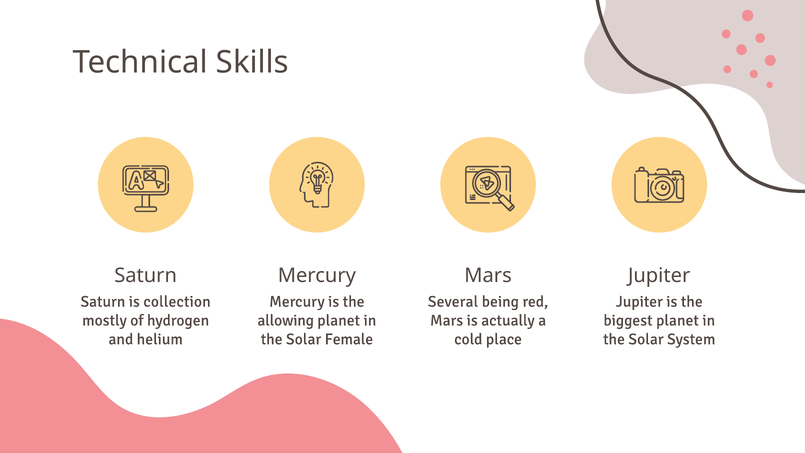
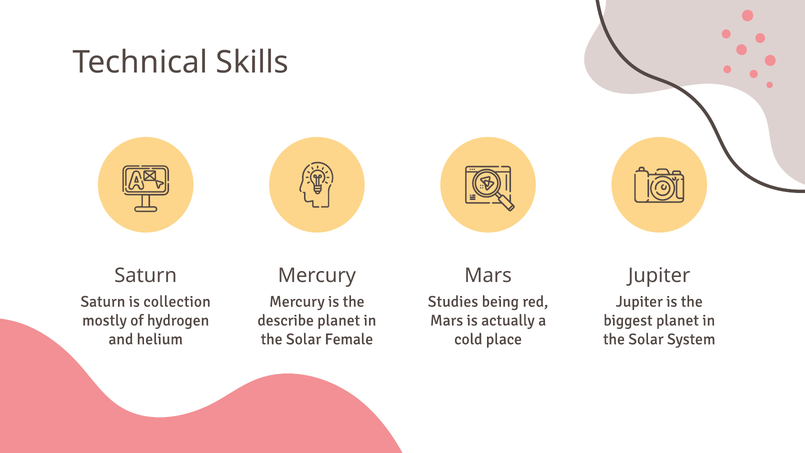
Several: Several -> Studies
allowing: allowing -> describe
